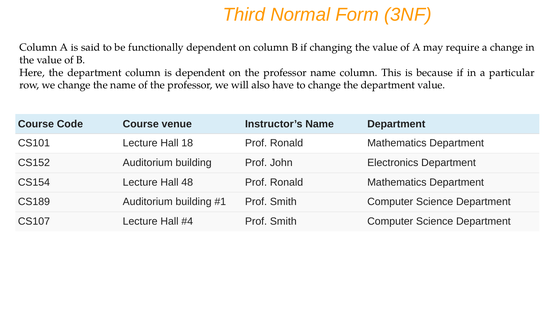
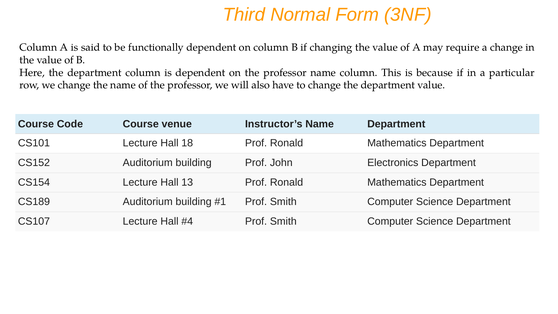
48: 48 -> 13
